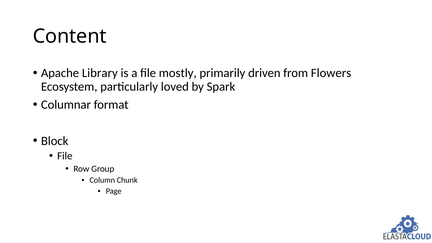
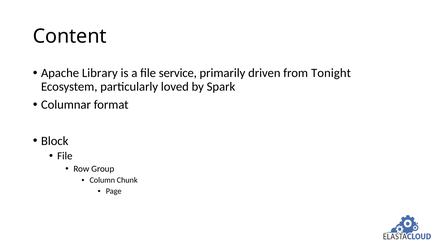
mostly: mostly -> service
Flowers: Flowers -> Tonight
